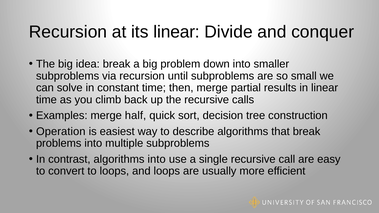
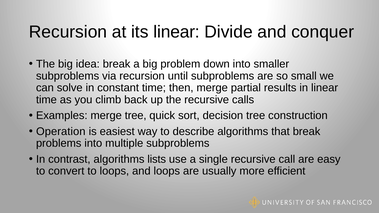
merge half: half -> tree
algorithms into: into -> lists
